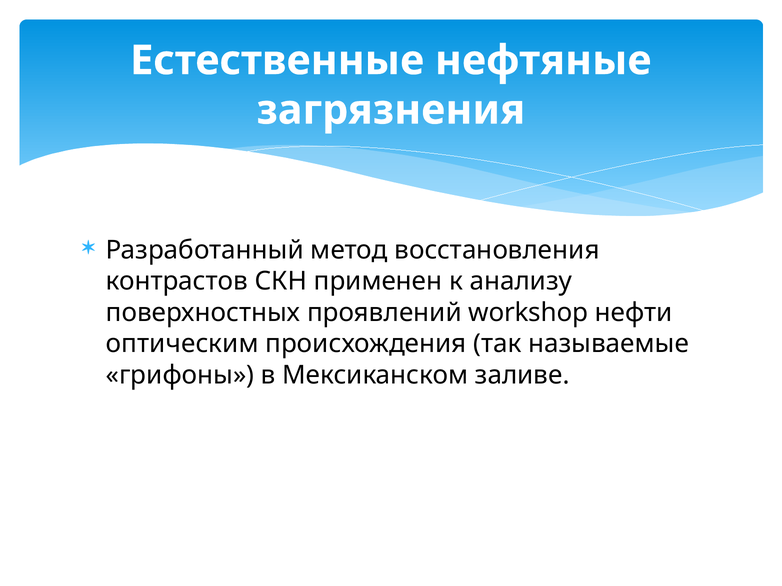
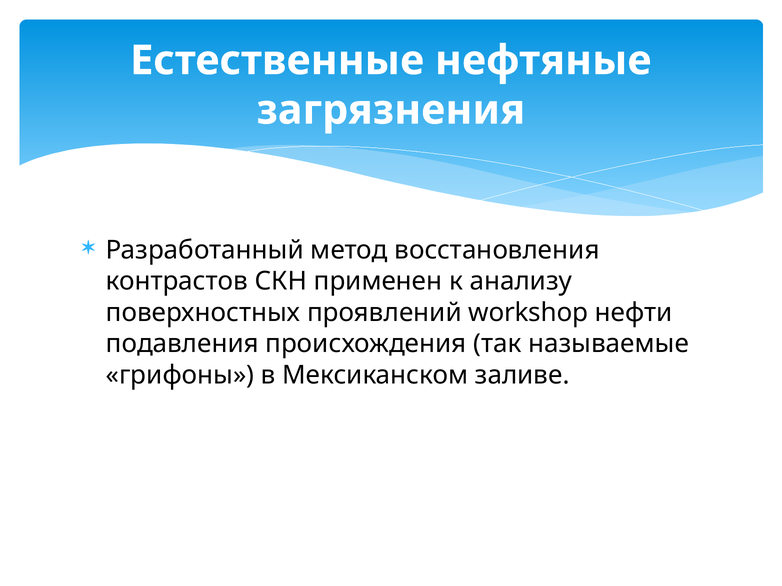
оптическим: оптическим -> подавления
